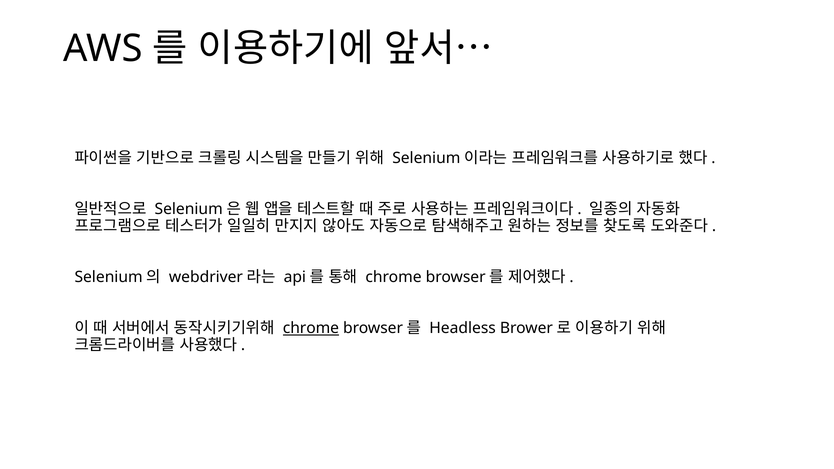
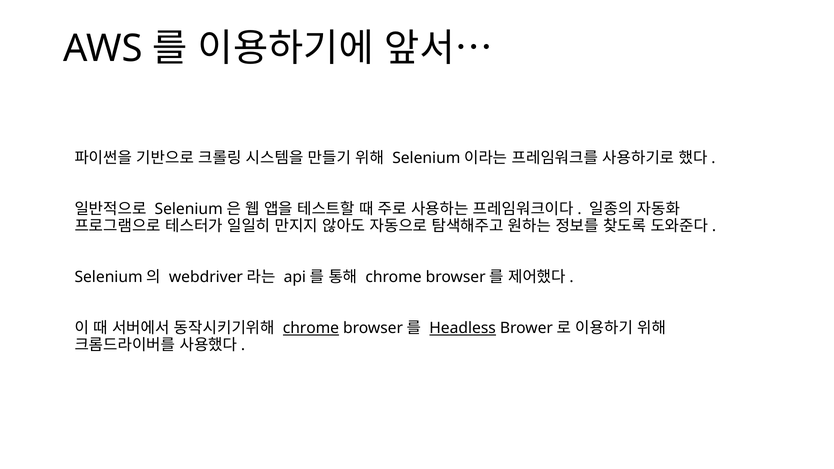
Headless underline: none -> present
